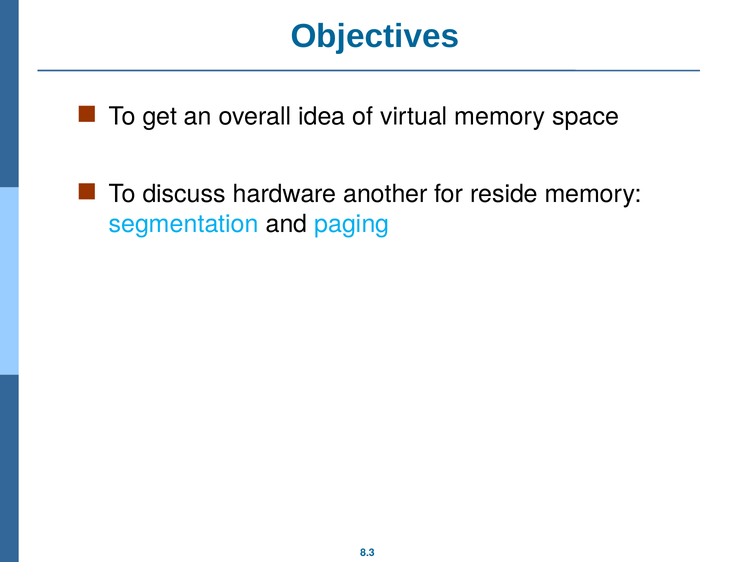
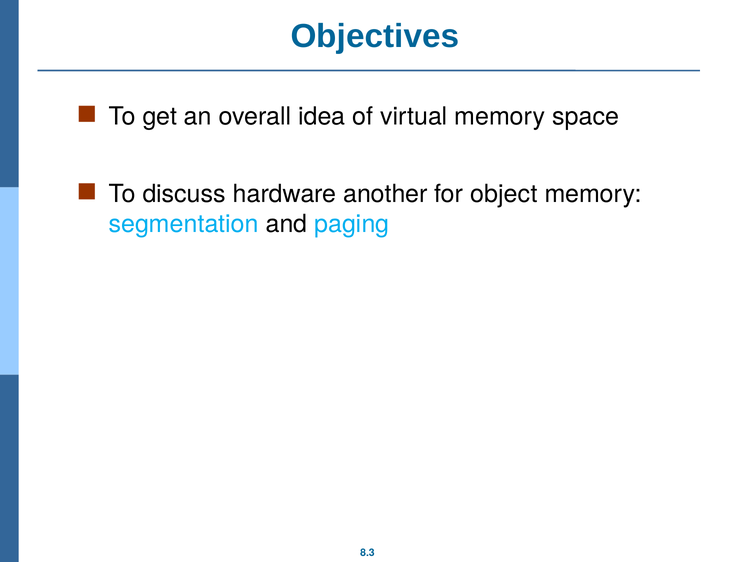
reside: reside -> object
